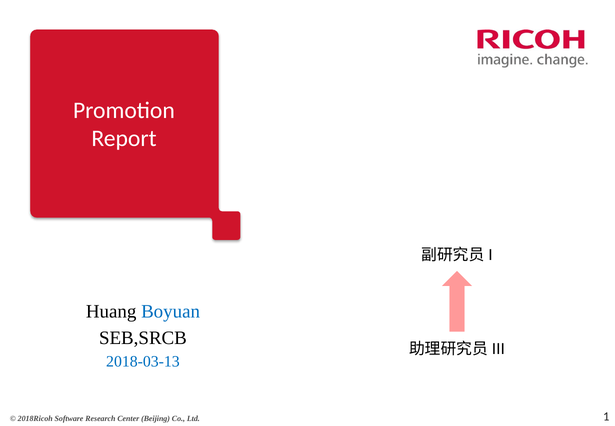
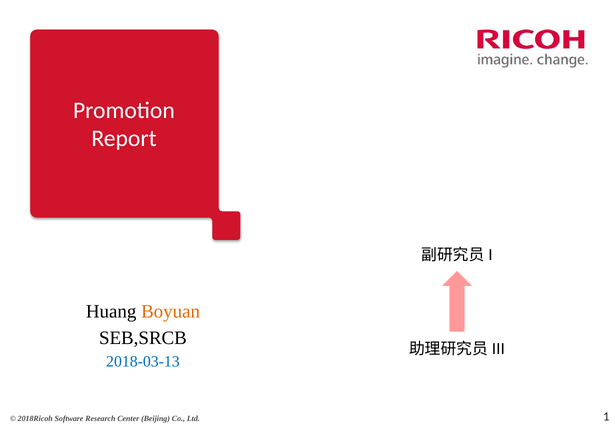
Boyuan colour: blue -> orange
